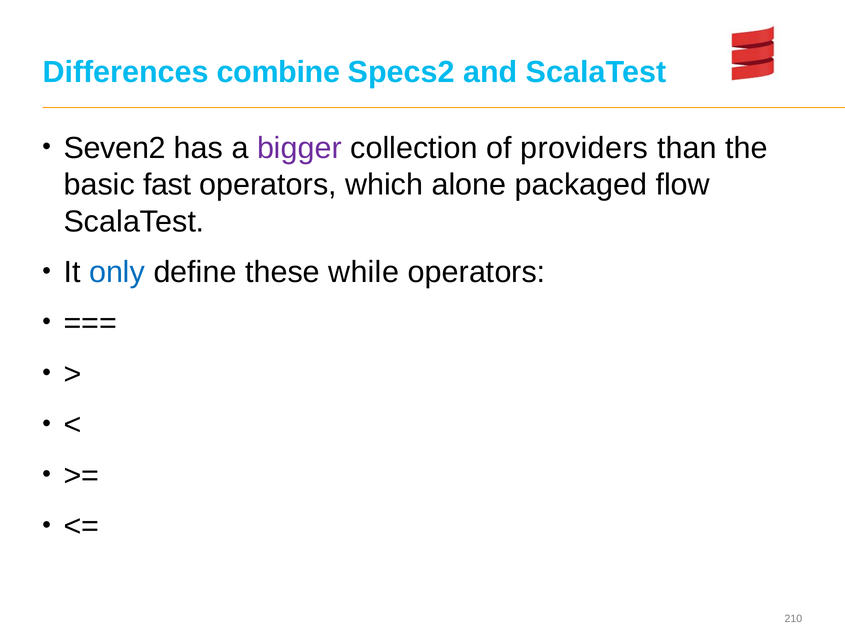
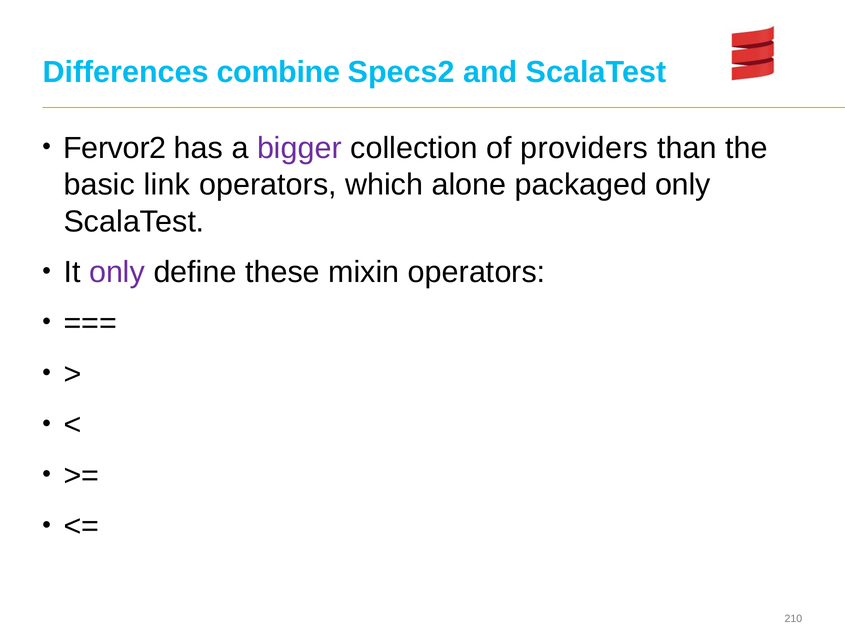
Seven2: Seven2 -> Fervor2
fast: fast -> link
packaged flow: flow -> only
only at (117, 272) colour: blue -> purple
while: while -> mixin
